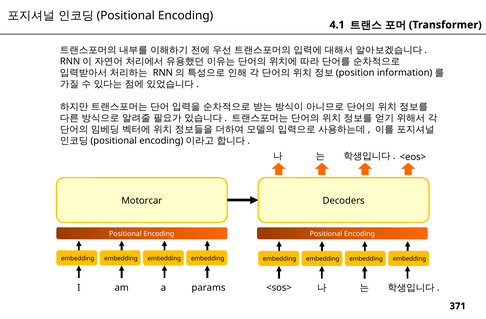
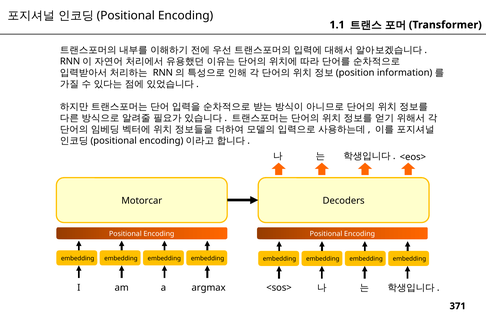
4.1: 4.1 -> 1.1
params: params -> argmax
